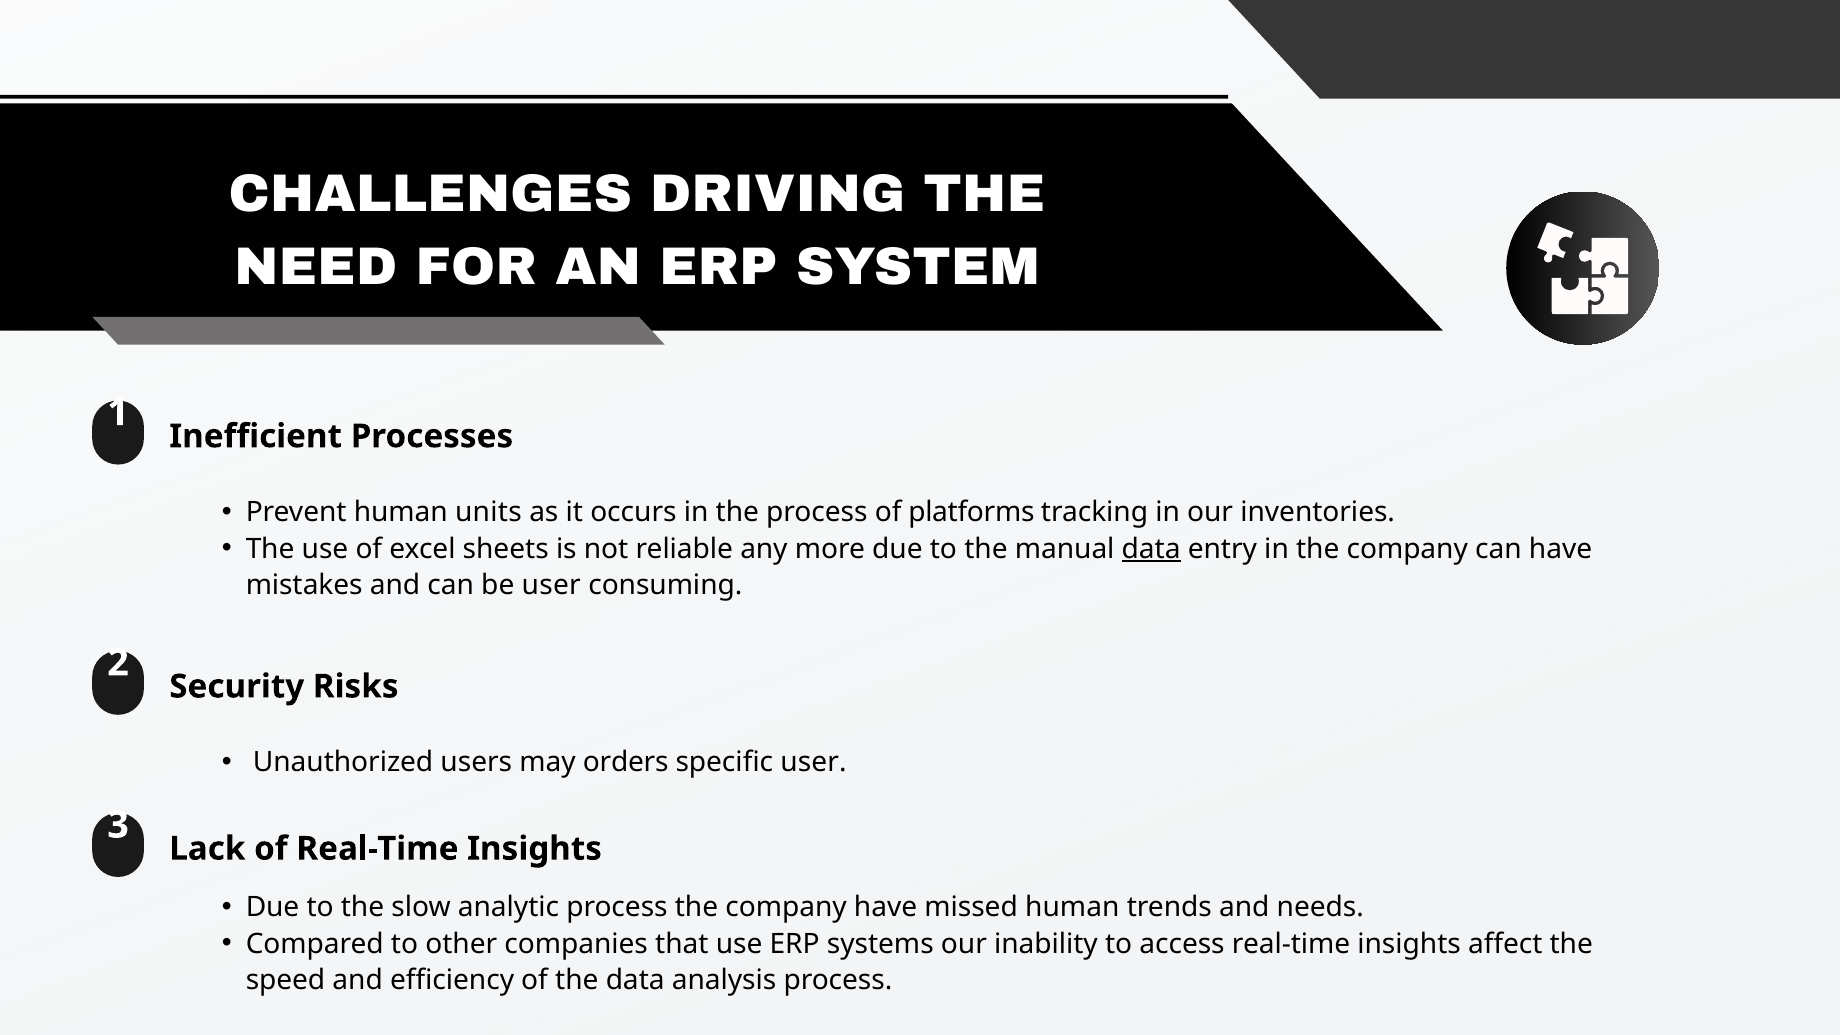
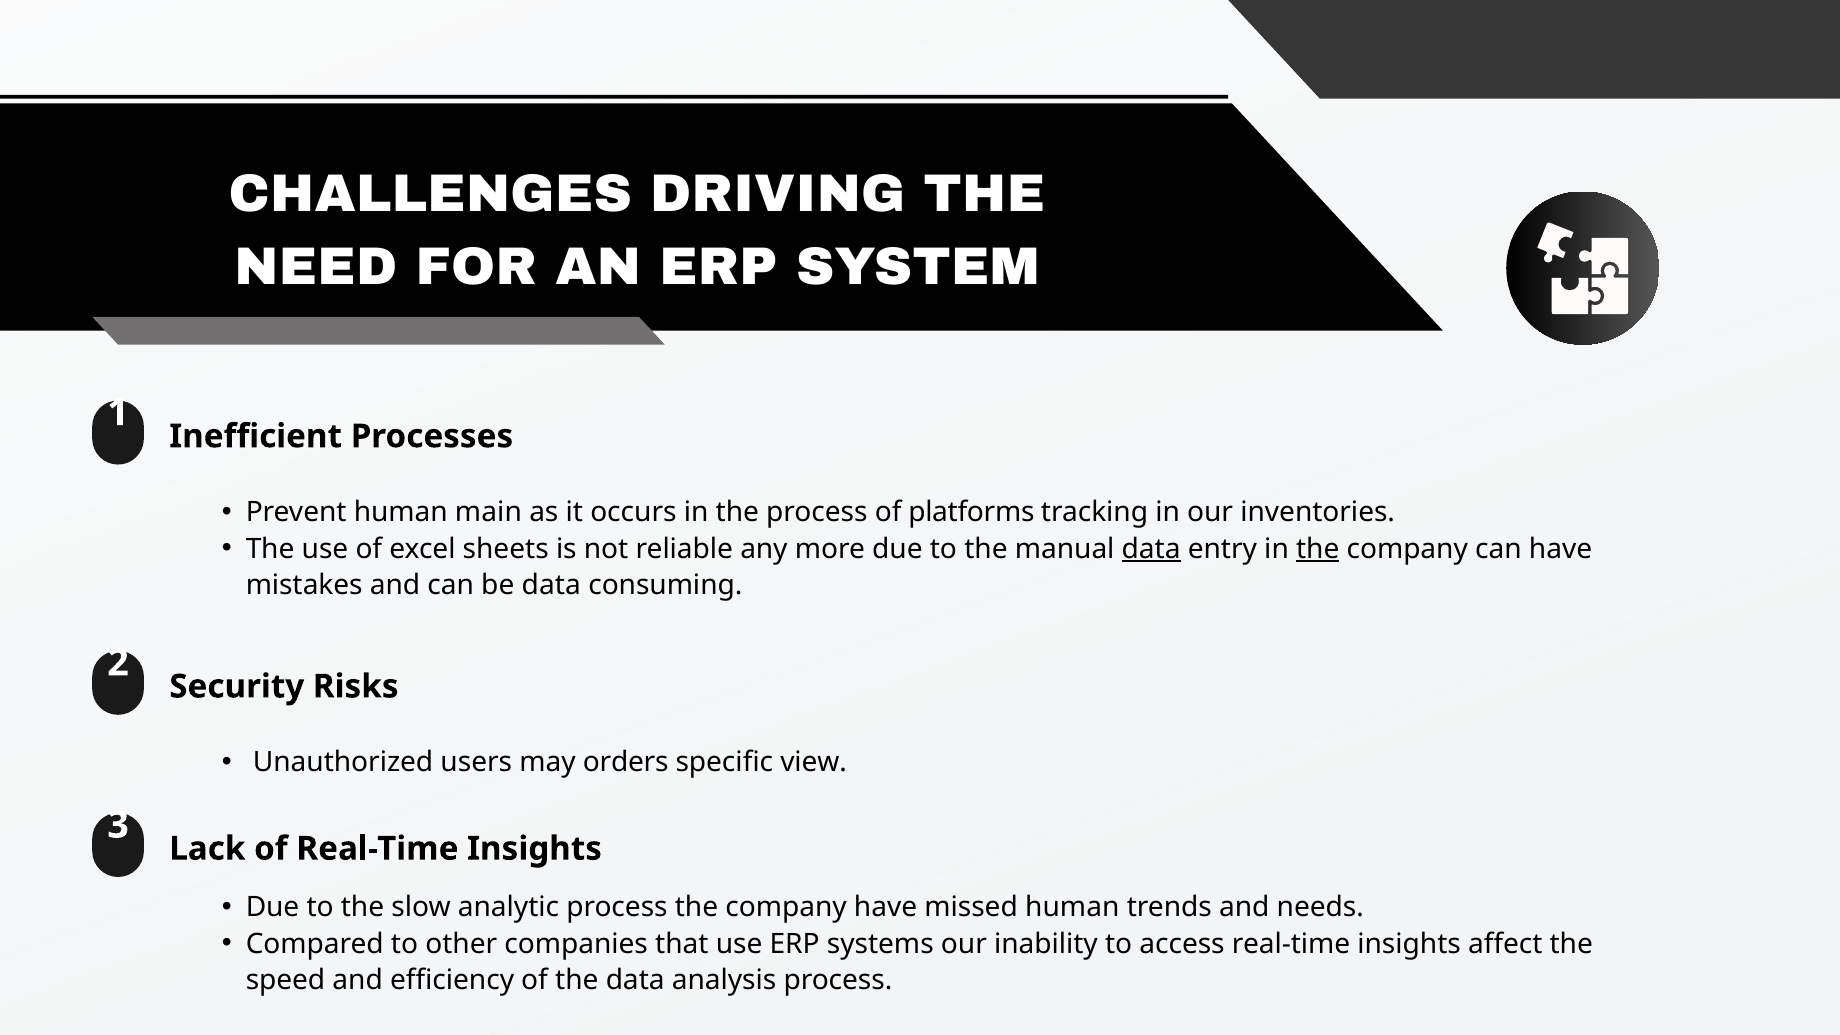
units: units -> main
the at (1318, 549) underline: none -> present
be user: user -> data
specific user: user -> view
